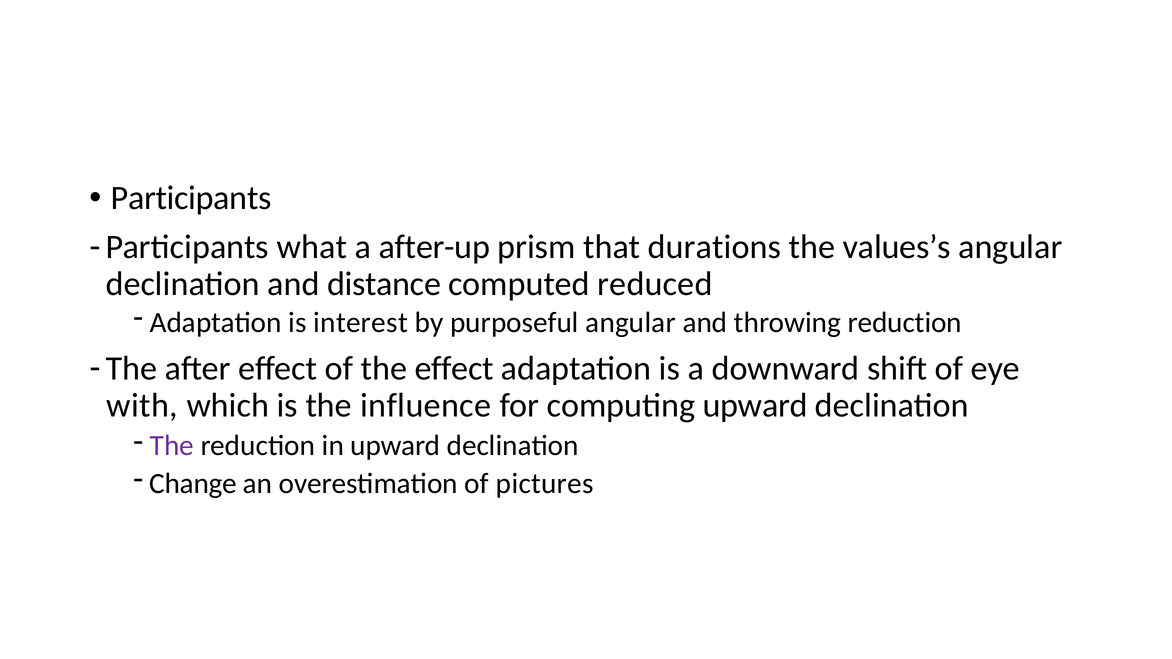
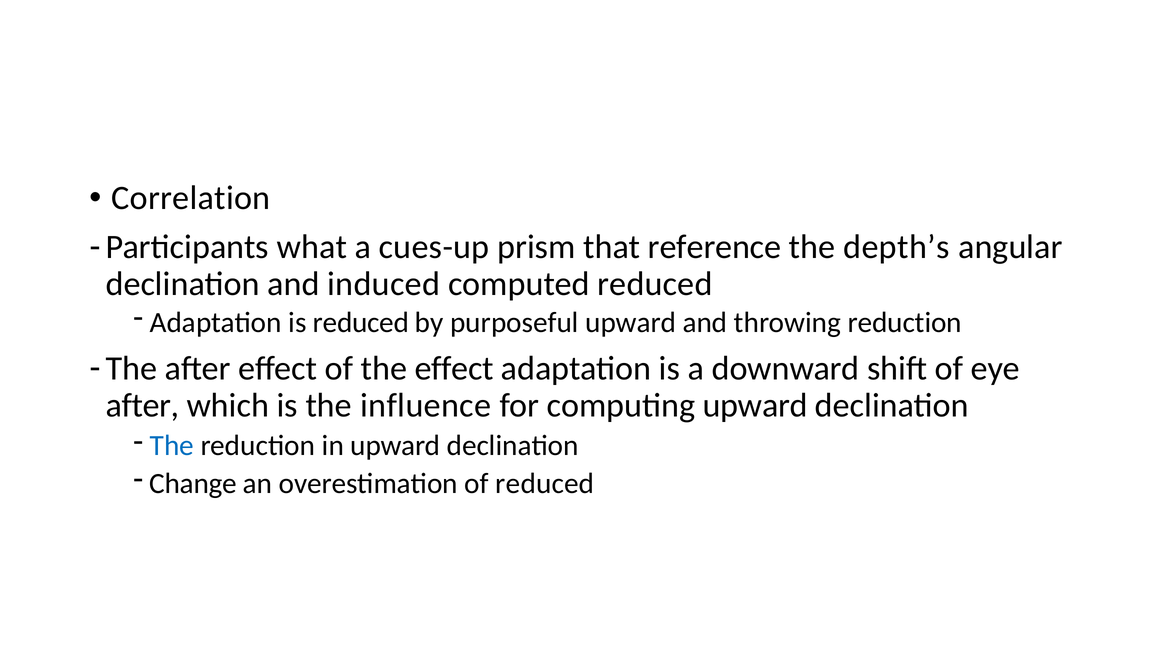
Participants at (191, 198): Participants -> Correlation
after-up: after-up -> cues-up
durations: durations -> reference
values’s: values’s -> depth’s
distance: distance -> induced
is interest: interest -> reduced
purposeful angular: angular -> upward
with at (142, 405): with -> after
The at (172, 446) colour: purple -> blue
of pictures: pictures -> reduced
